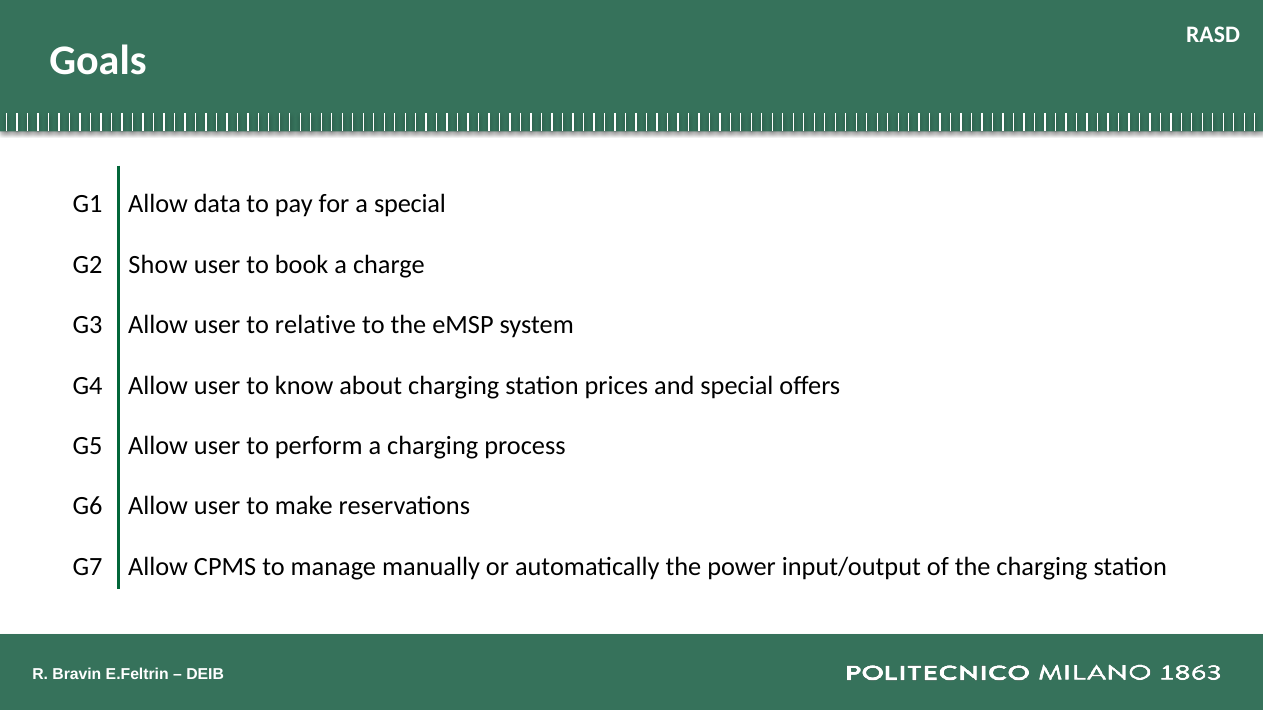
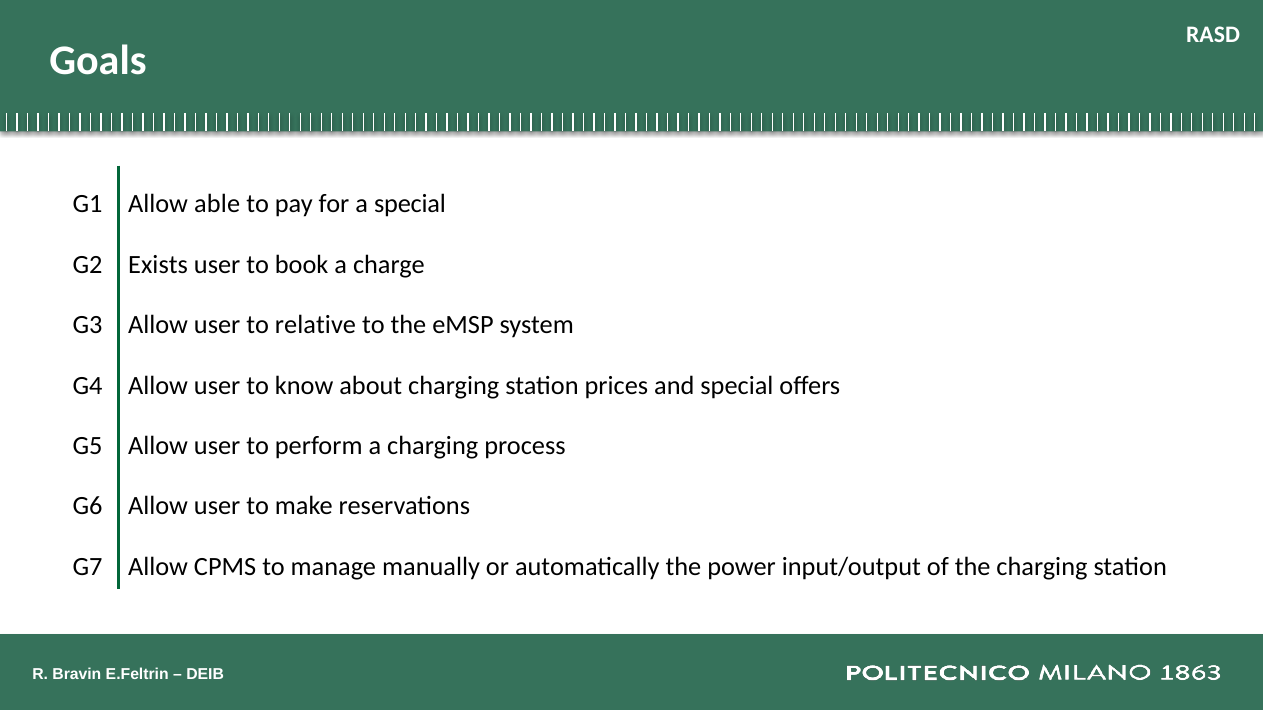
data: data -> able
Show: Show -> Exists
